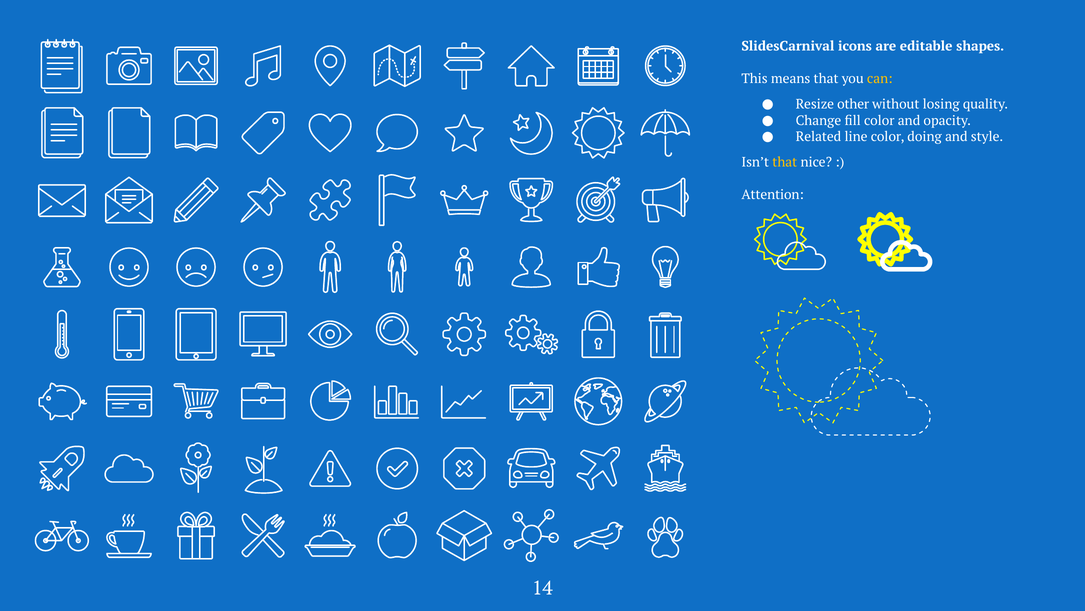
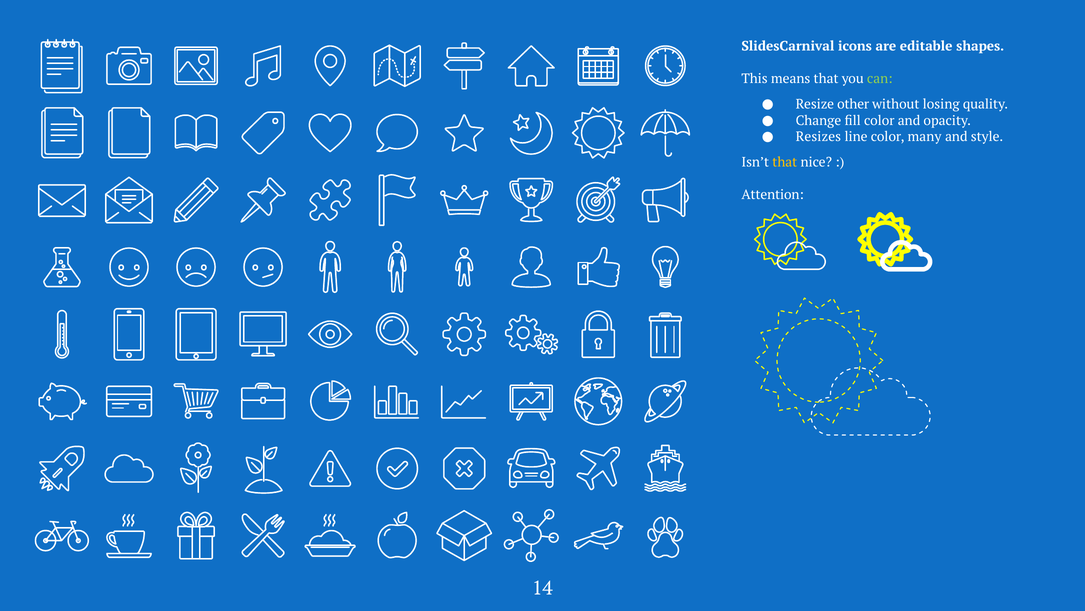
can colour: yellow -> light green
Related: Related -> Resizes
doing: doing -> many
